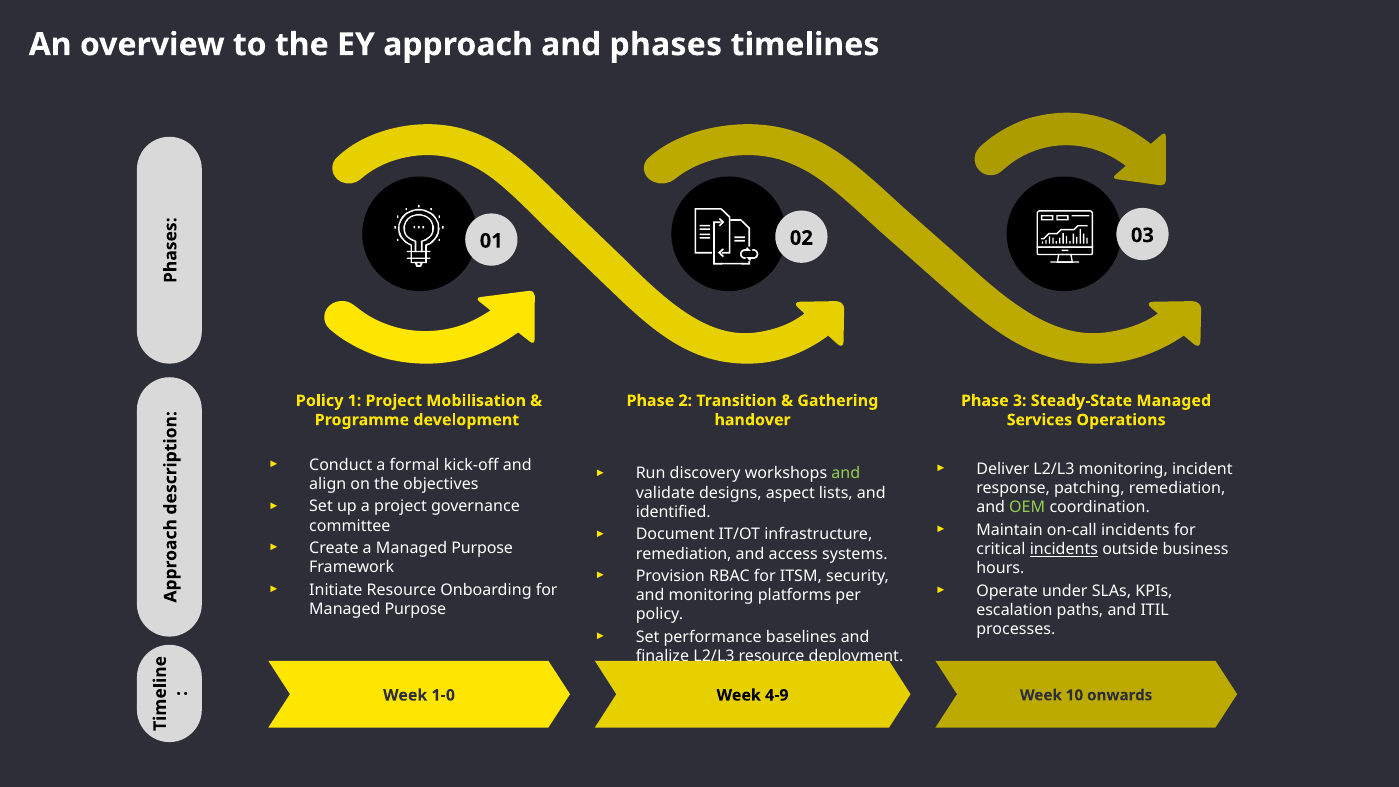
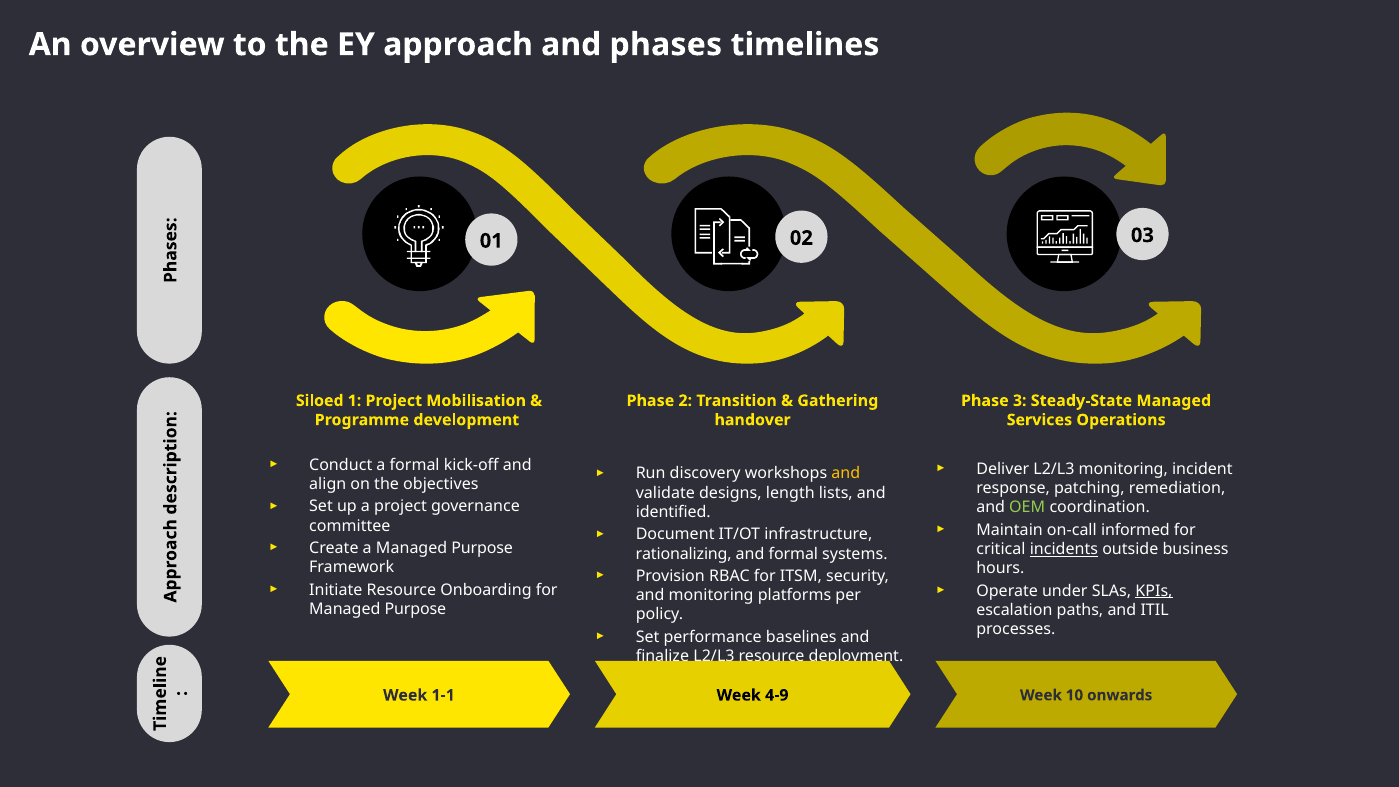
Policy at (320, 401): Policy -> Siloed
and at (846, 474) colour: light green -> yellow
aspect: aspect -> length
on-call incidents: incidents -> informed
remediation at (684, 554): remediation -> rationalizing
and access: access -> formal
KPIs underline: none -> present
1-0: 1-0 -> 1-1
